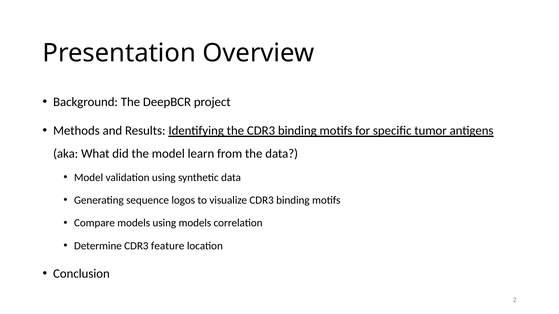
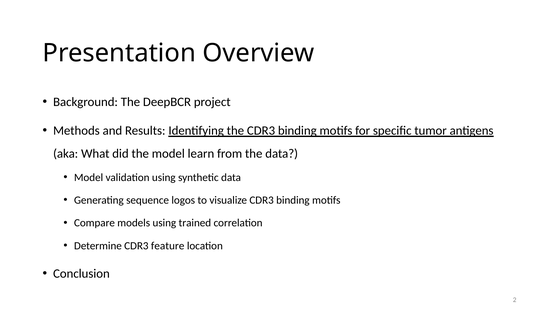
using models: models -> trained
